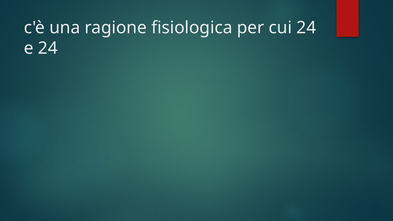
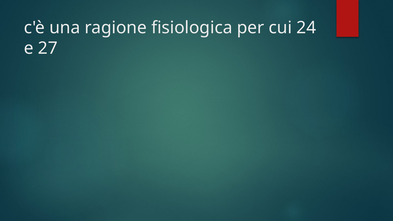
e 24: 24 -> 27
